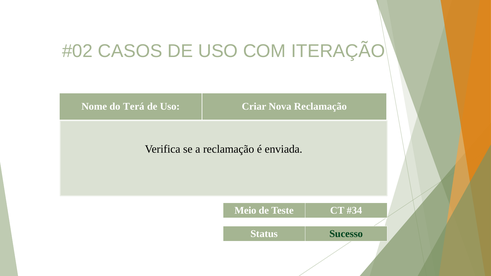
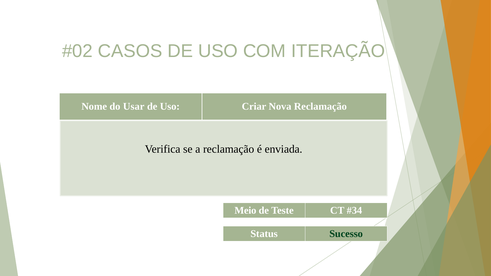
Terá: Terá -> Usar
